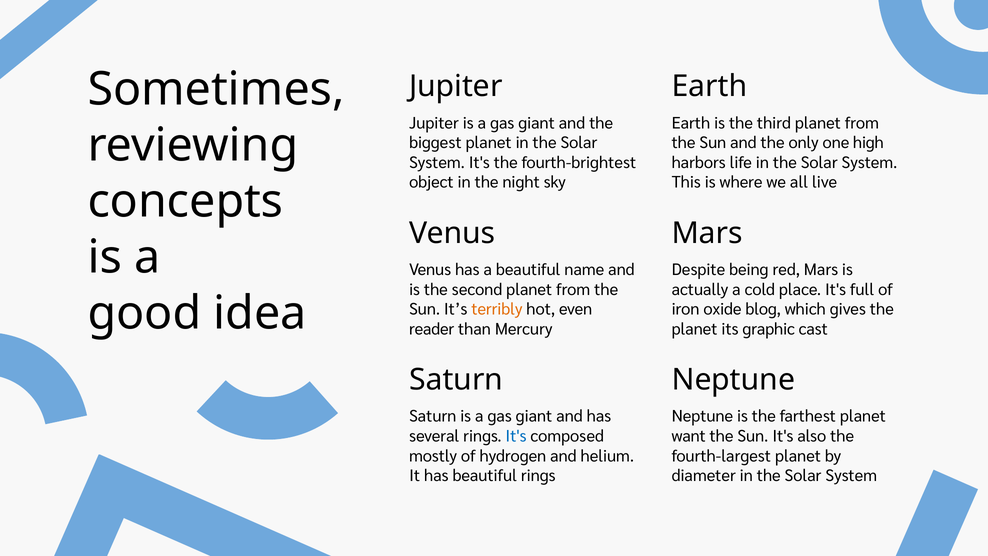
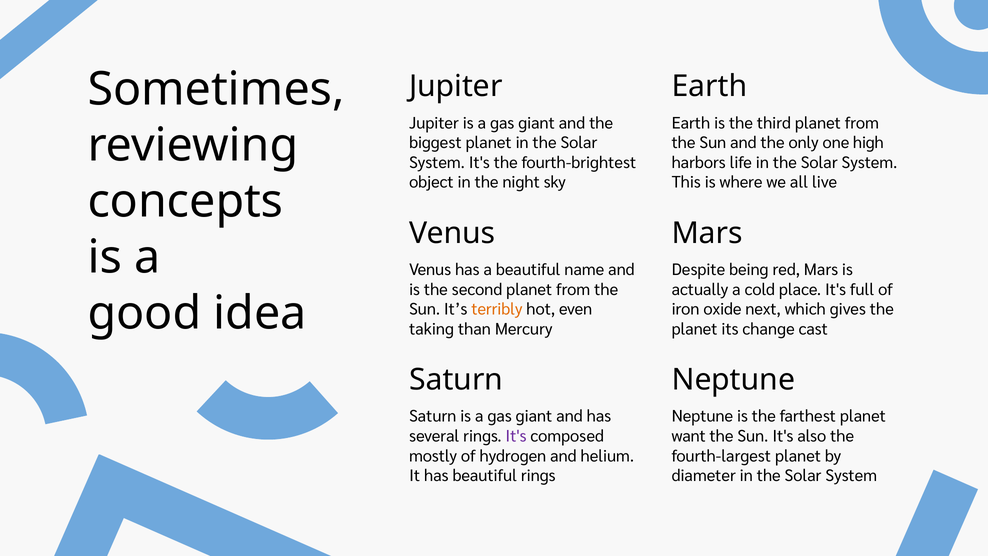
blog: blog -> next
reader: reader -> taking
graphic: graphic -> change
It's at (516, 436) colour: blue -> purple
